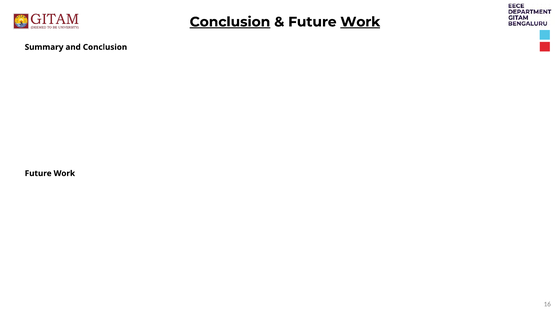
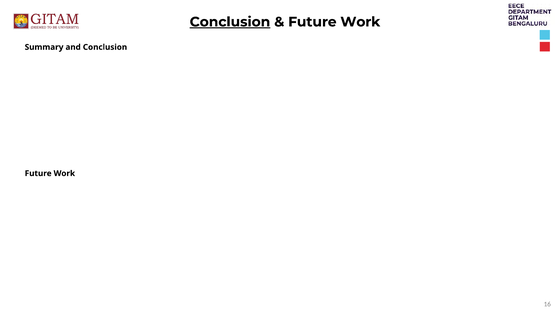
Work at (360, 22) underline: present -> none
